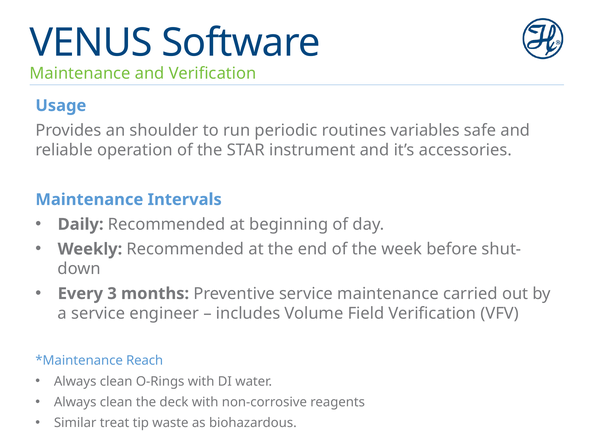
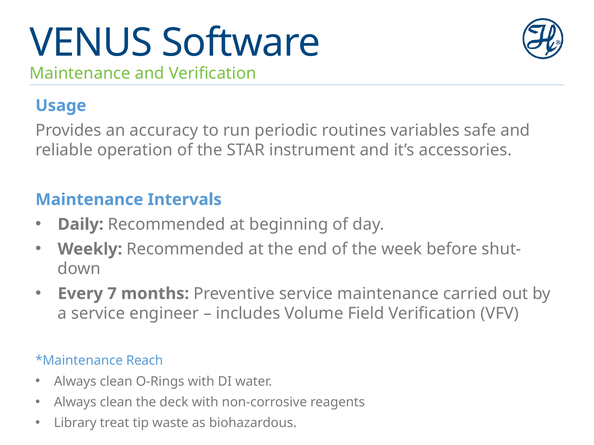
shoulder: shoulder -> accuracy
3: 3 -> 7
Similar: Similar -> Library
